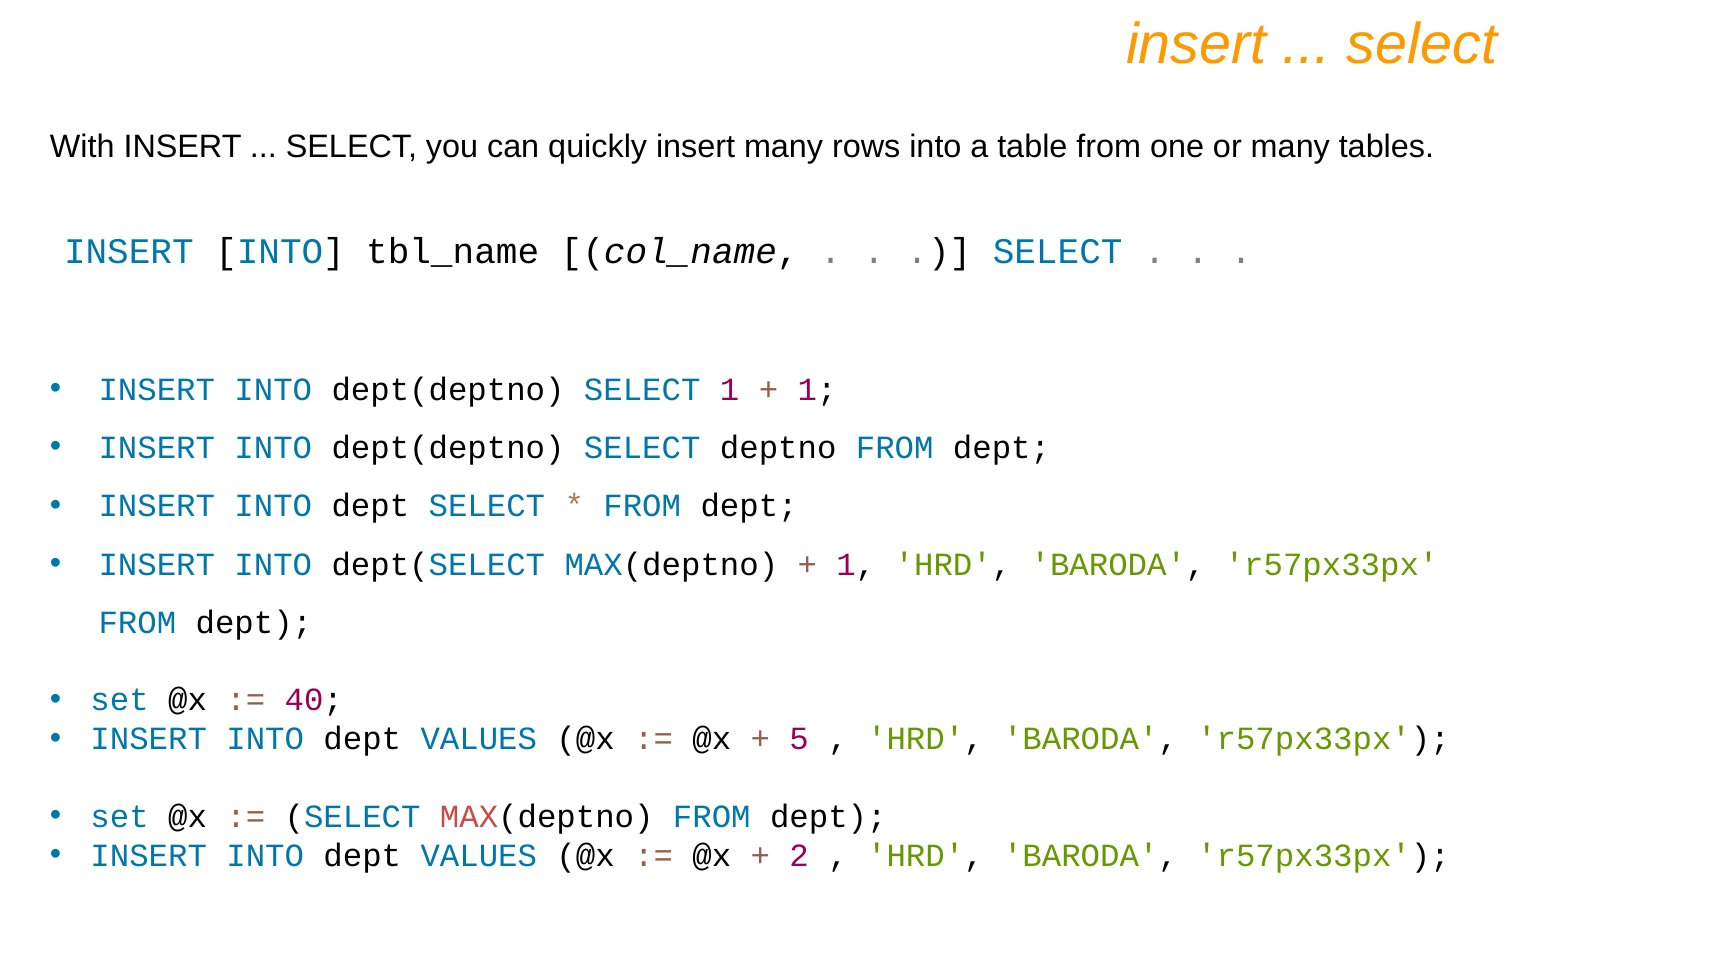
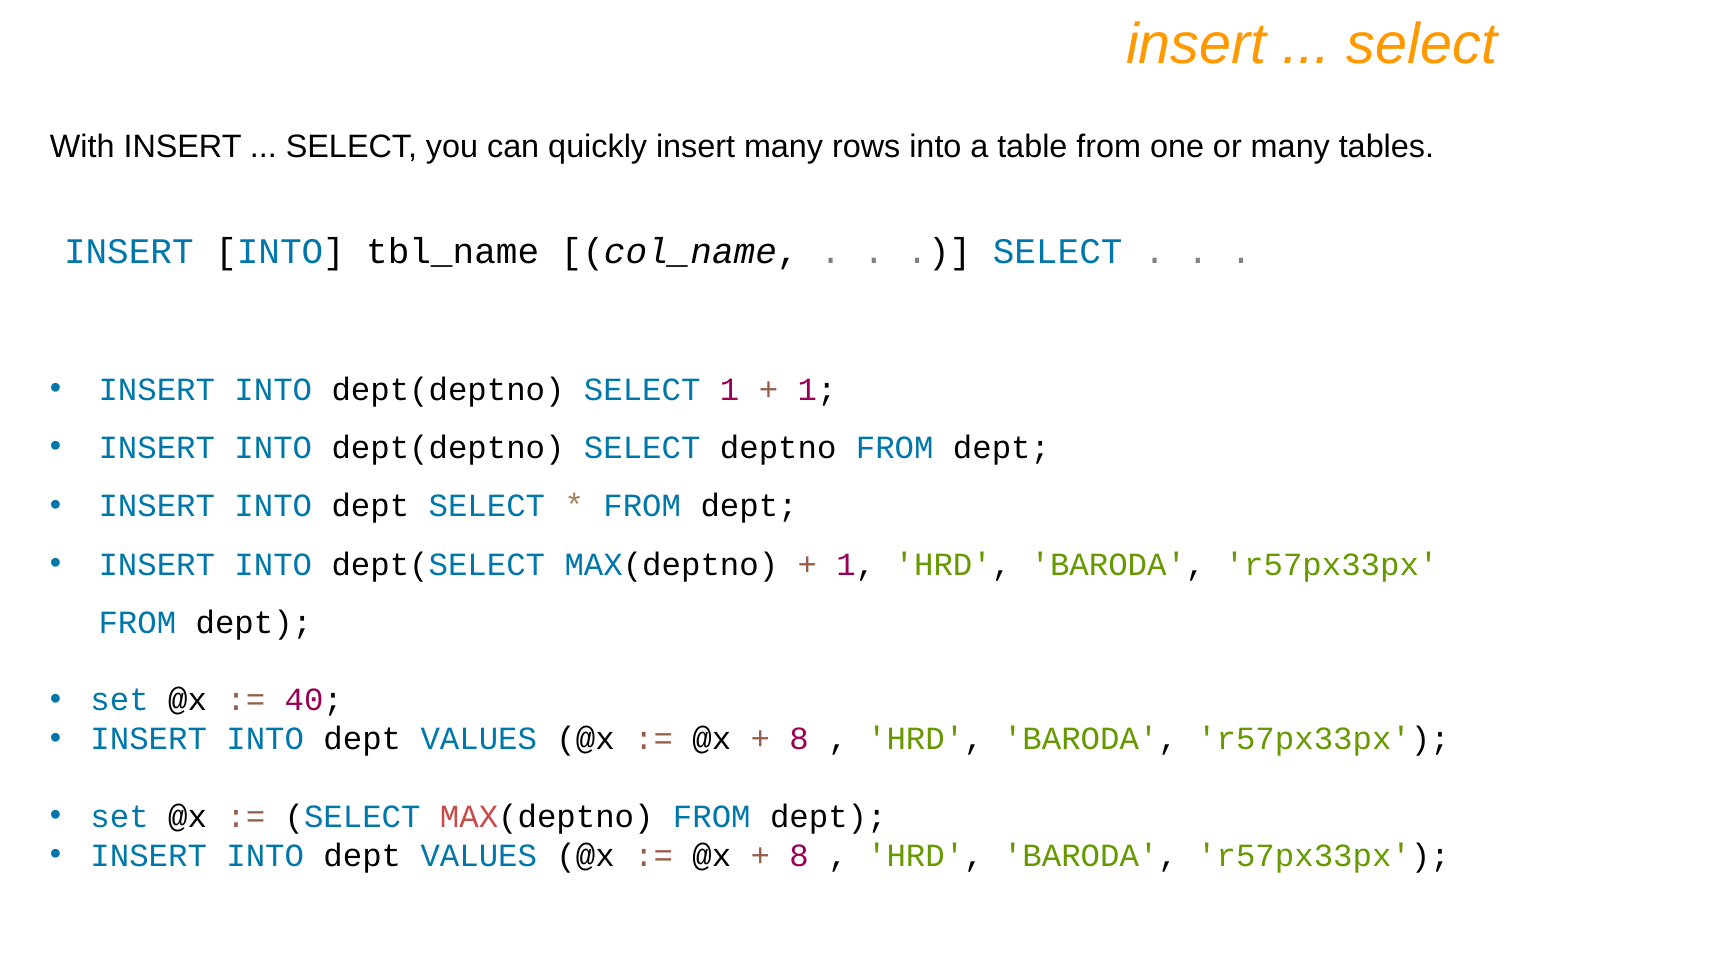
5 at (799, 739): 5 -> 8
2 at (799, 856): 2 -> 8
